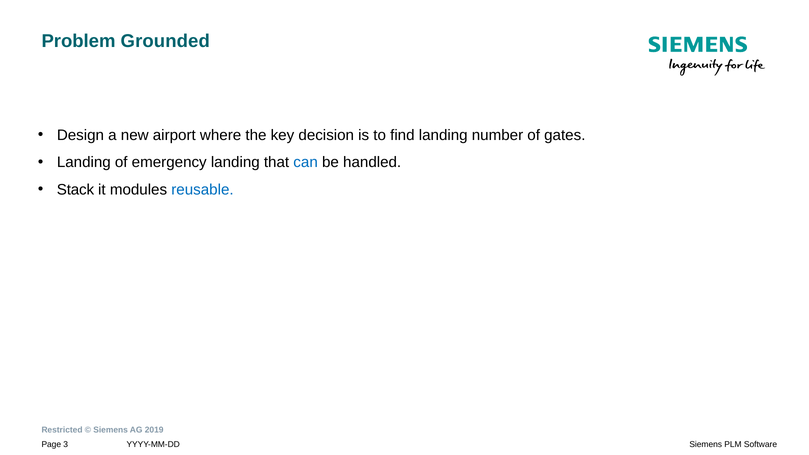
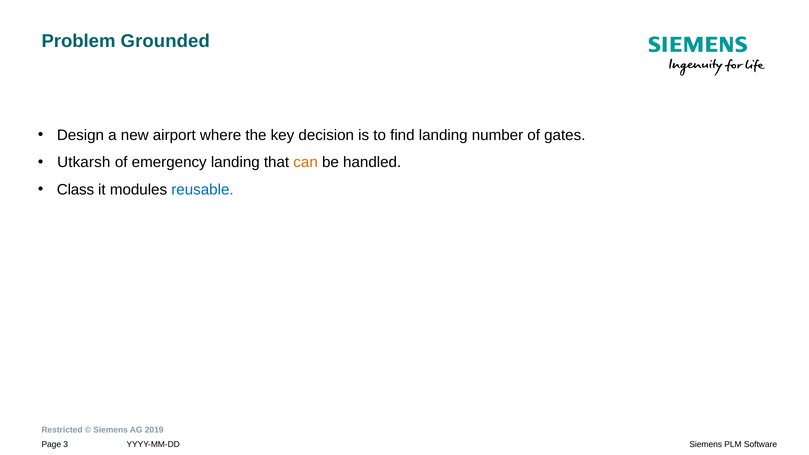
Landing at (84, 162): Landing -> Utkarsh
can colour: blue -> orange
Stack: Stack -> Class
